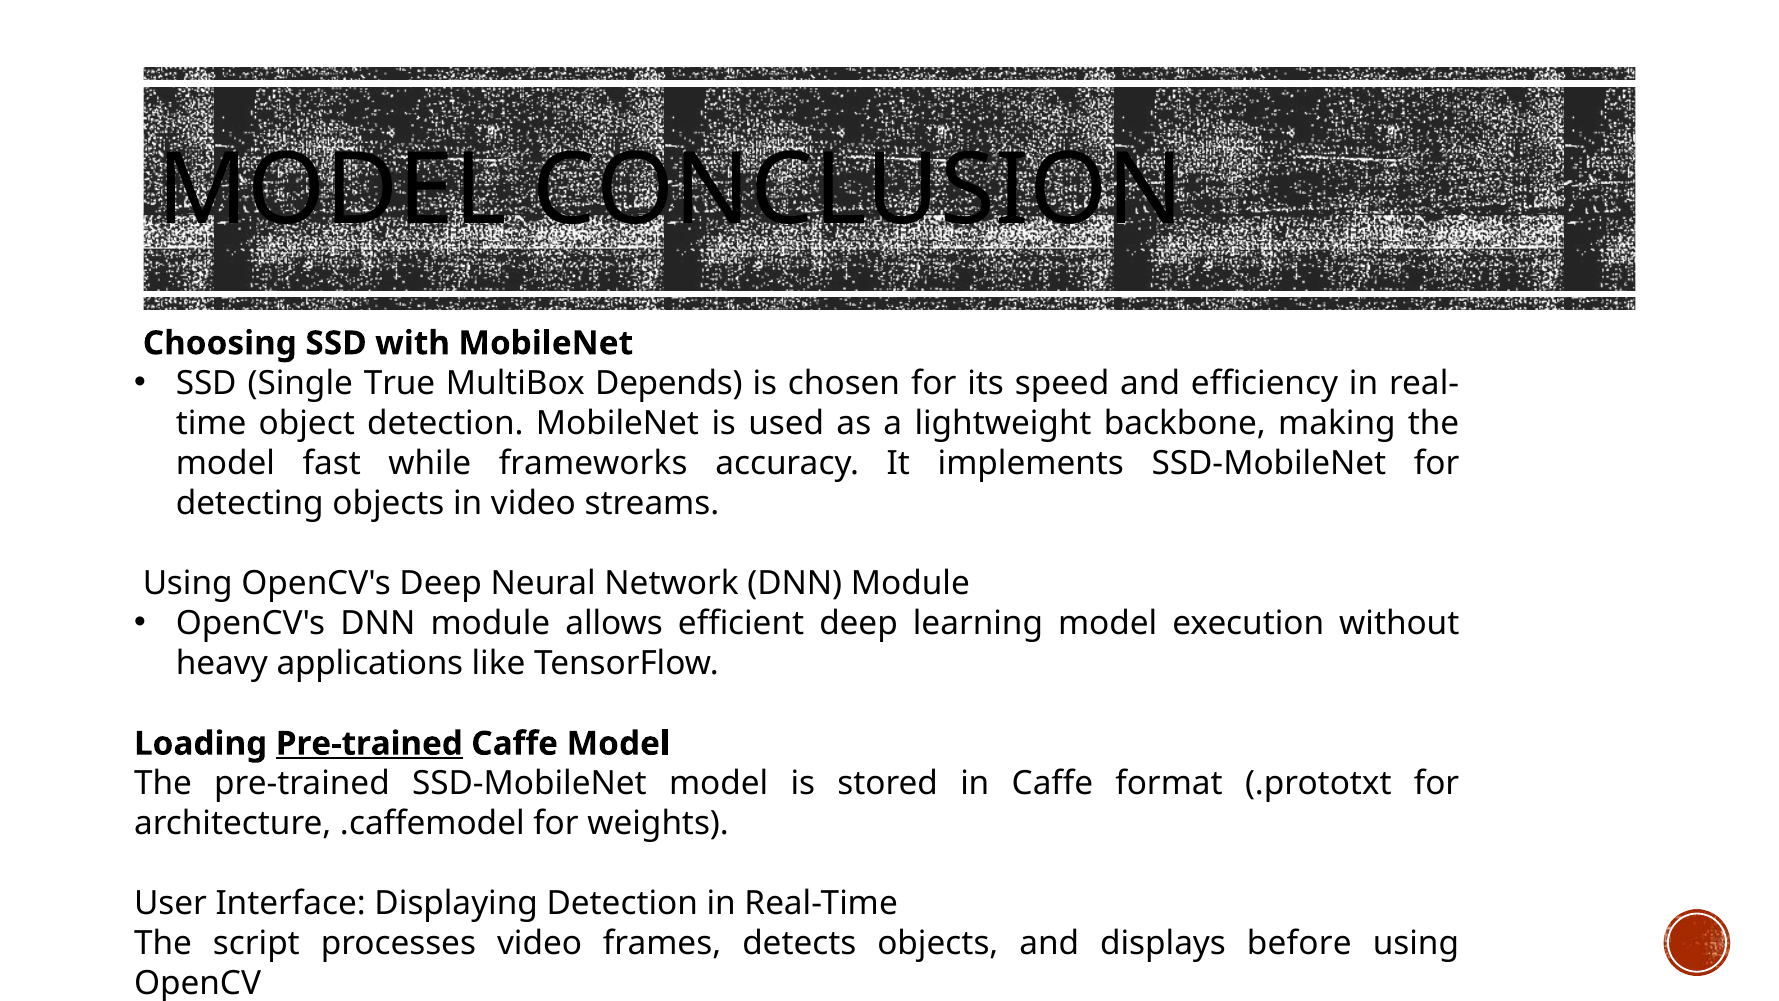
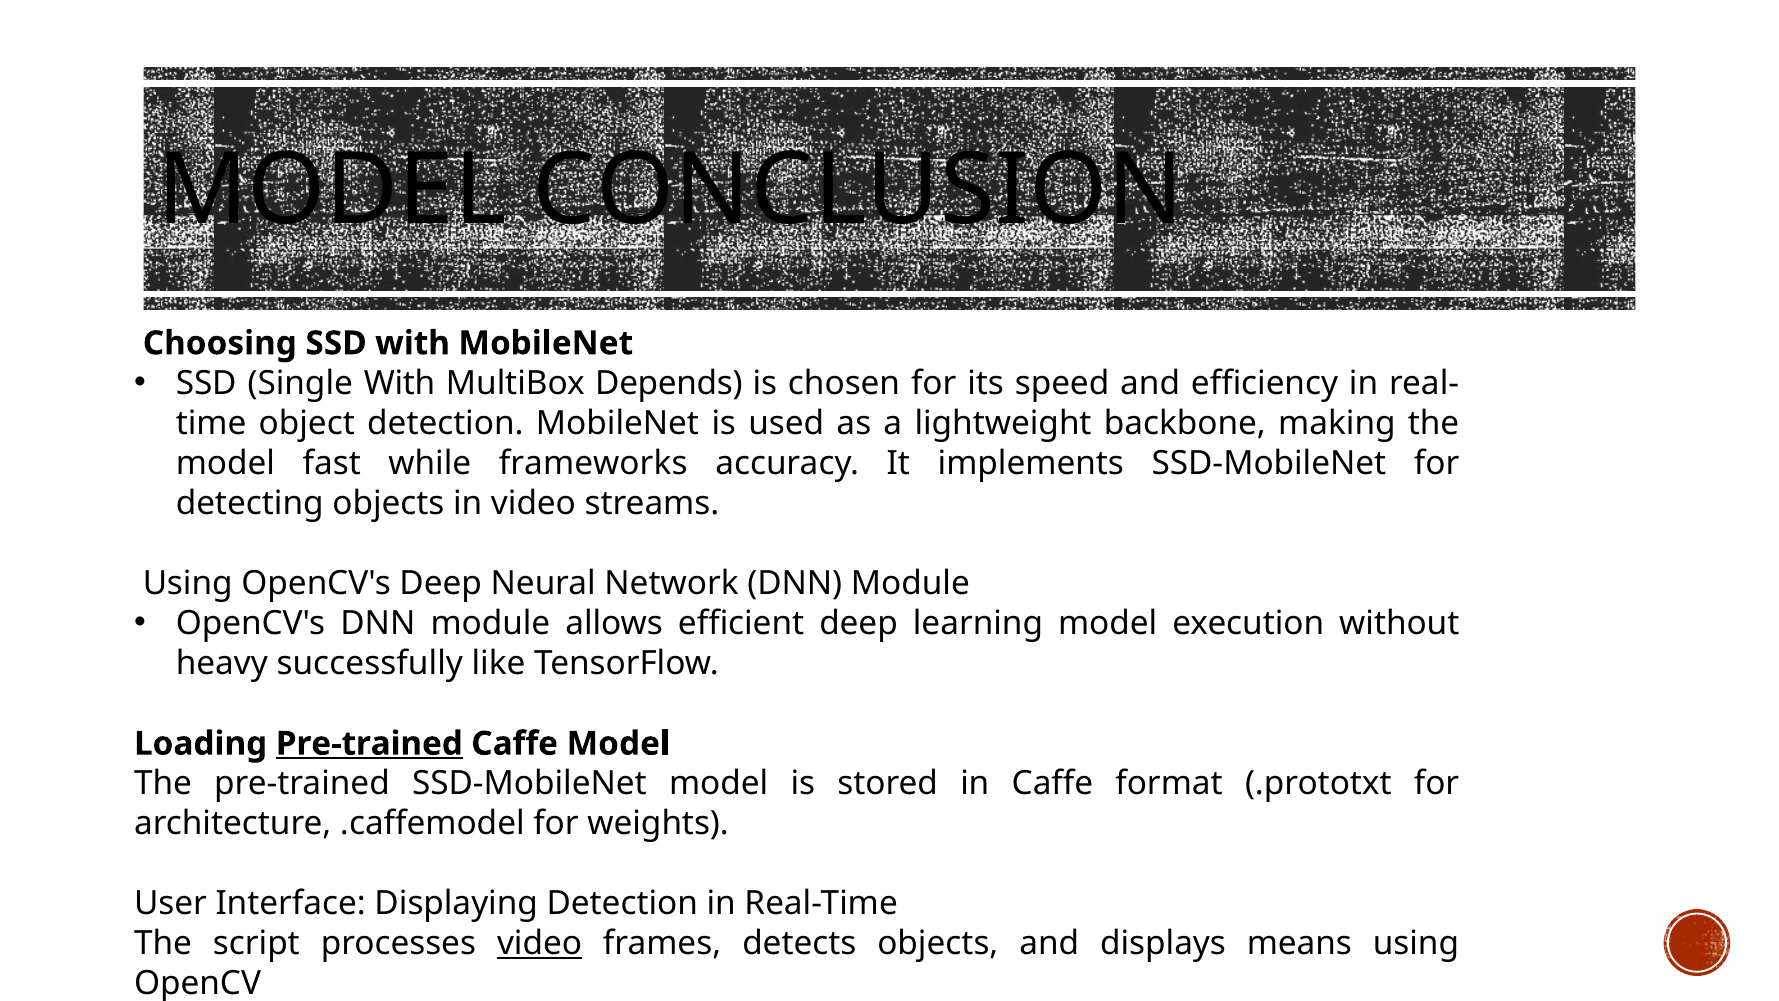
Single True: True -> With
applications: applications -> successfully
video at (540, 944) underline: none -> present
before: before -> means
